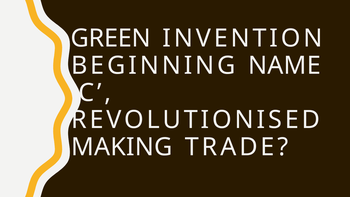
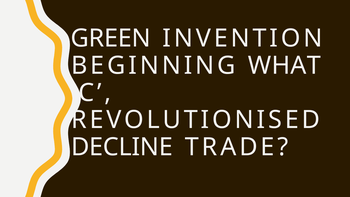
NAME: NAME -> WHAT
MAKING: MAKING -> DECLINE
